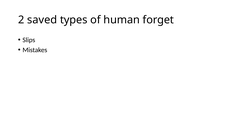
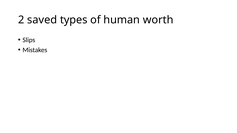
forget: forget -> worth
